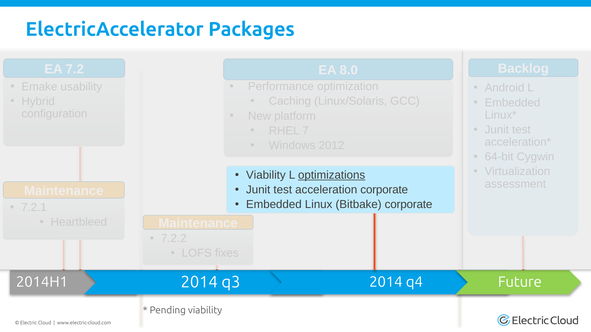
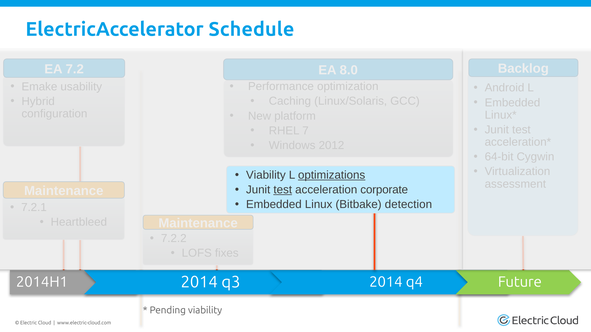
Packages: Packages -> Schedule
test at (283, 190) underline: none -> present
Bitbake corporate: corporate -> detection
